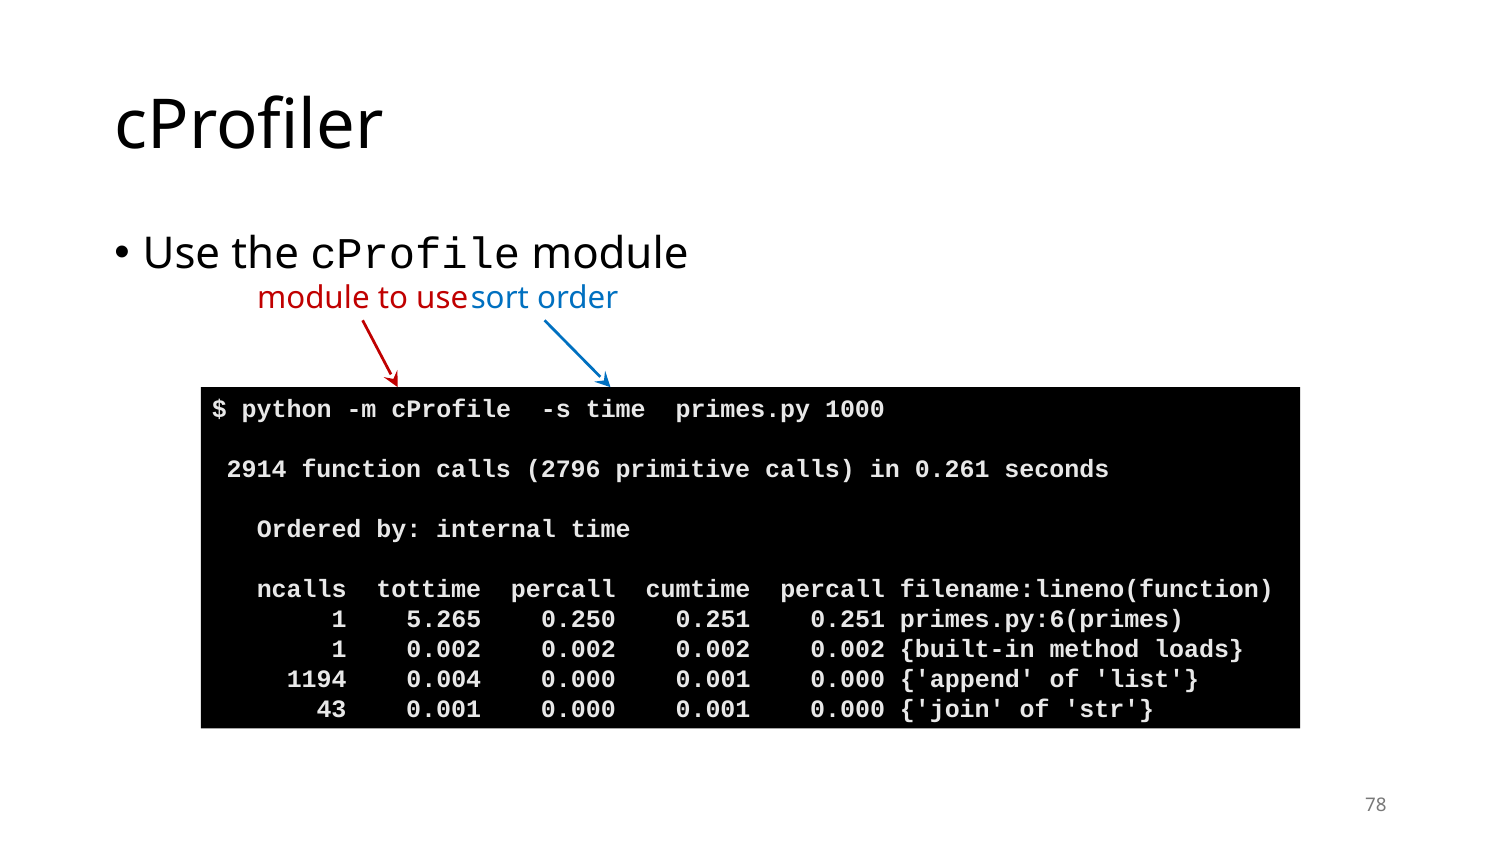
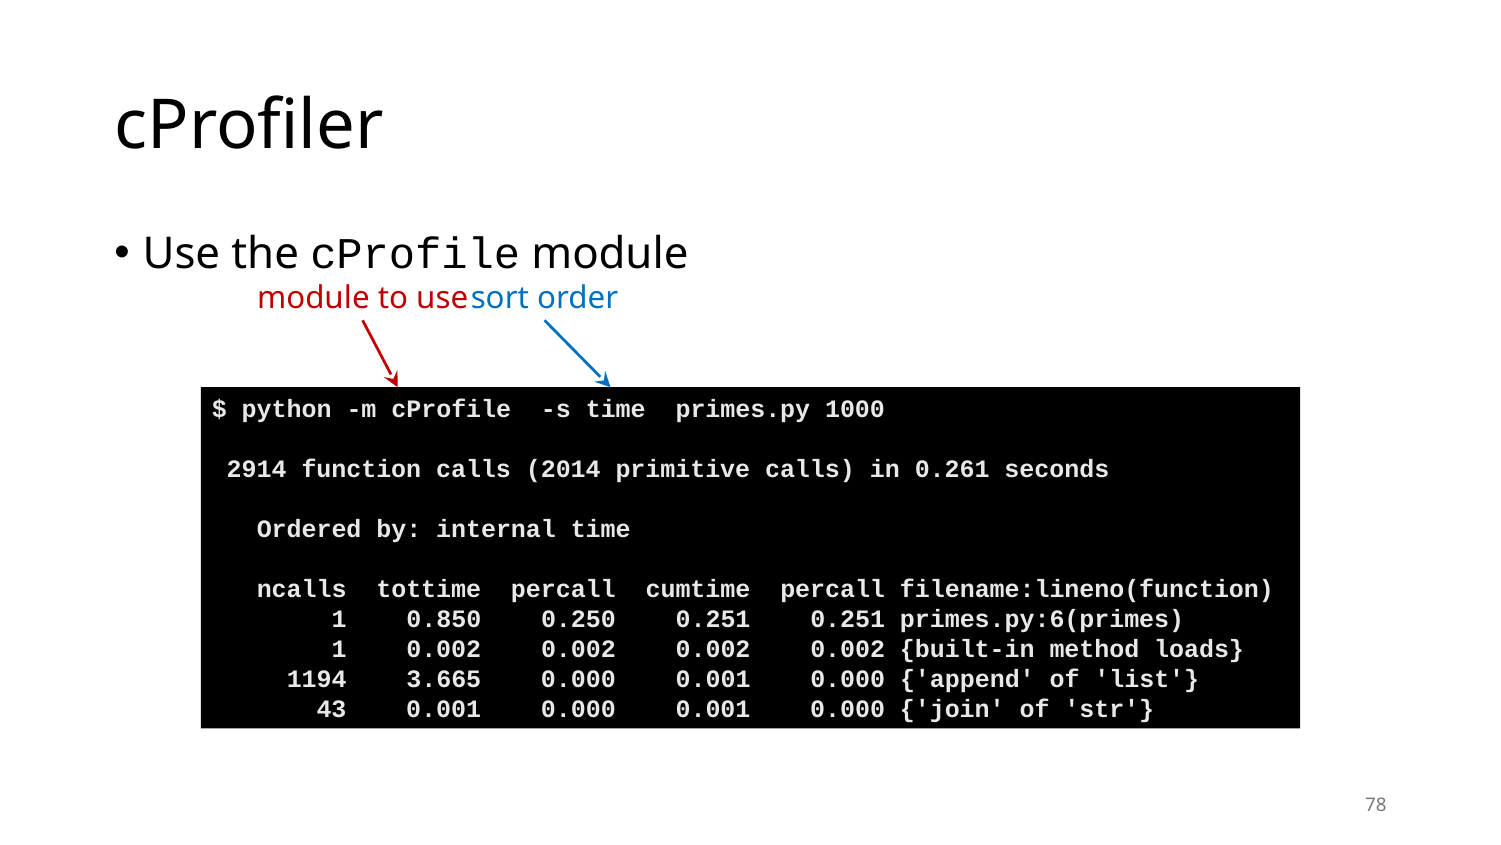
2796: 2796 -> 2014
5.265: 5.265 -> 0.850
0.004: 0.004 -> 3.665
